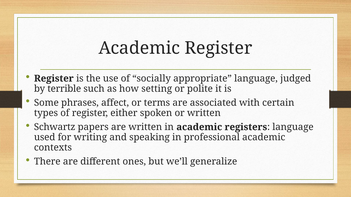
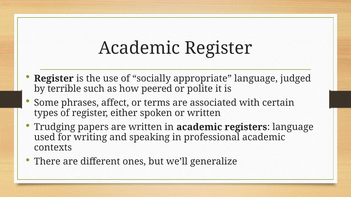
setting: setting -> peered
Schwartz: Schwartz -> Trudging
